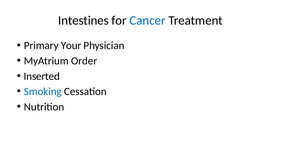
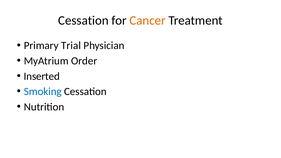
Intestines at (83, 20): Intestines -> Cessation
Cancer colour: blue -> orange
Your: Your -> Trial
